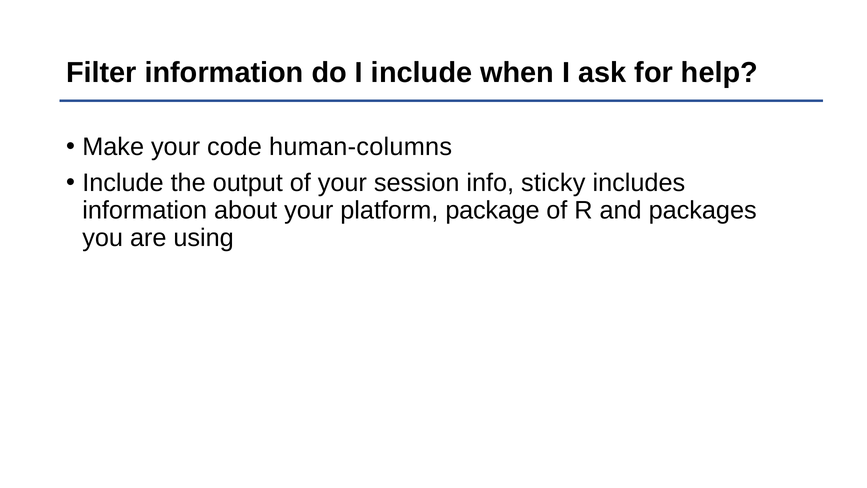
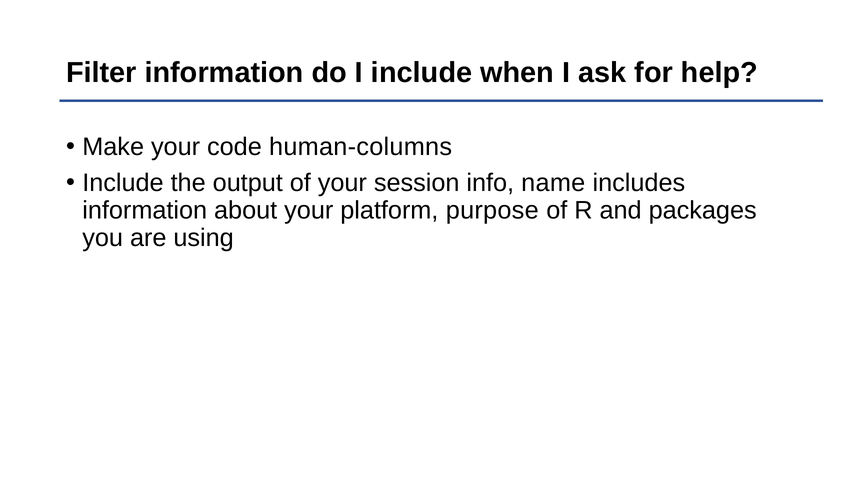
sticky: sticky -> name
package: package -> purpose
